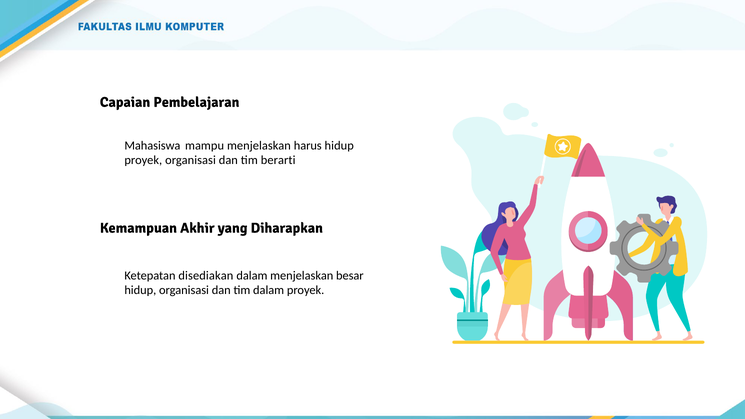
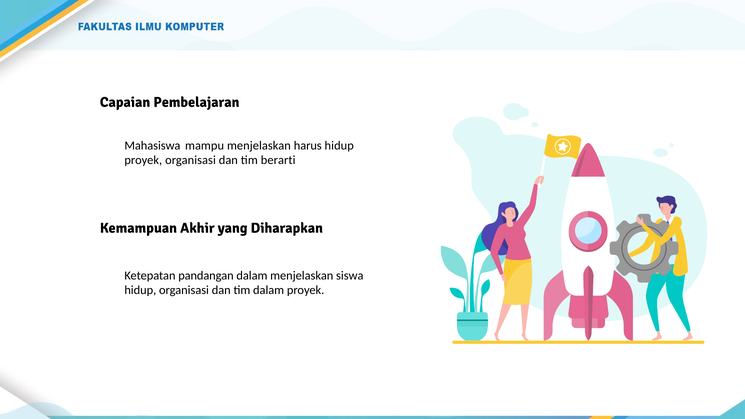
disediakan: disediakan -> pandangan
besar: besar -> siswa
